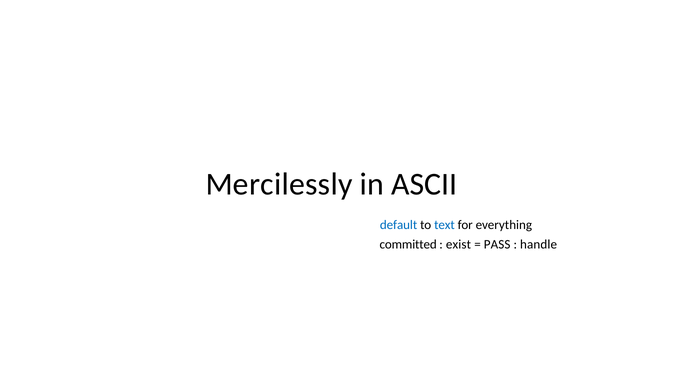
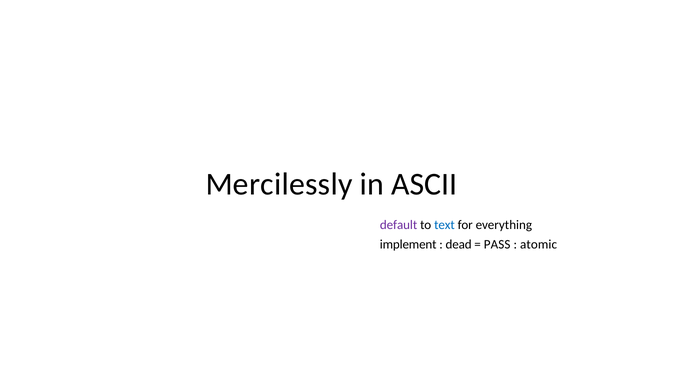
default colour: blue -> purple
committed: committed -> implement
exist: exist -> dead
handle: handle -> atomic
